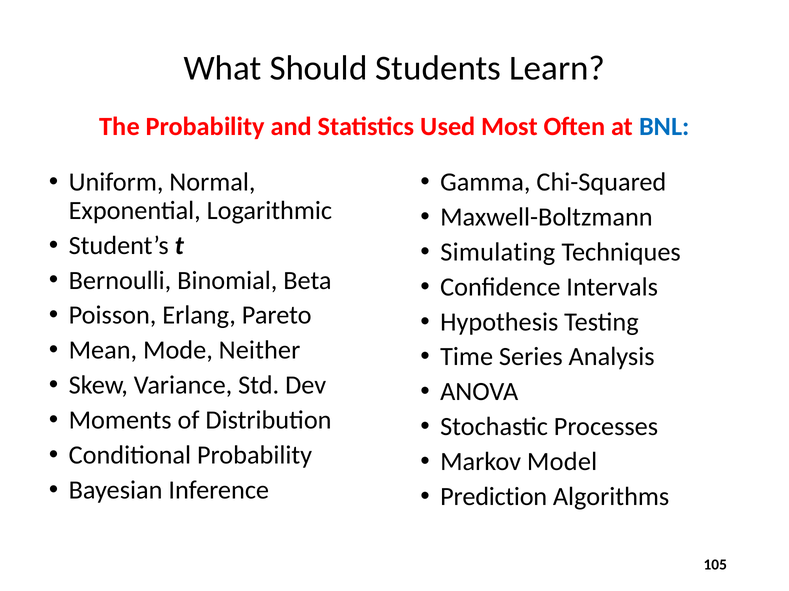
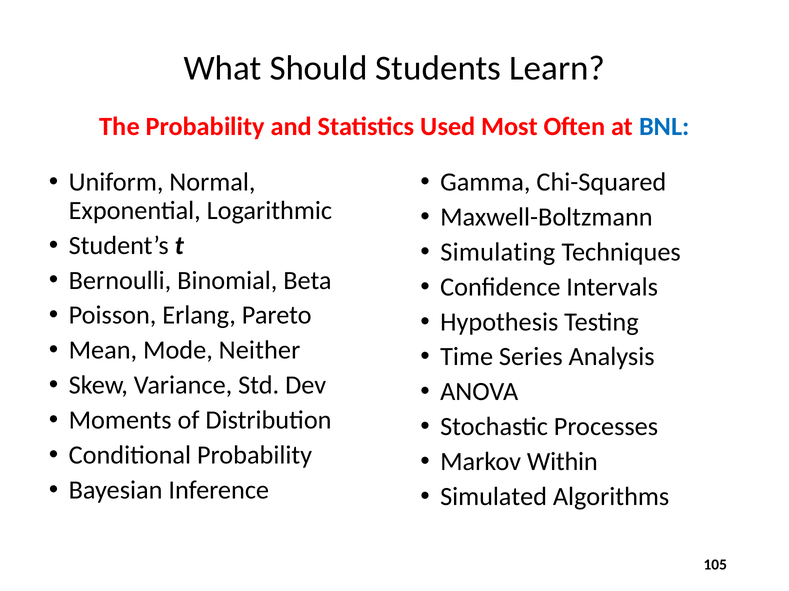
Model: Model -> Within
Prediction: Prediction -> Simulated
